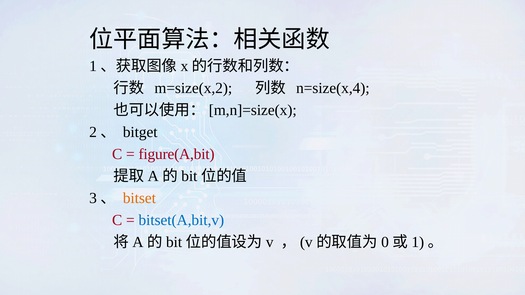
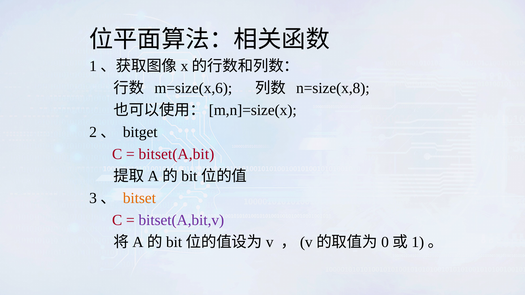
m=size(x,2: m=size(x,2 -> m=size(x,6
n=size(x,4: n=size(x,4 -> n=size(x,8
figure(A,bit: figure(A,bit -> bitset(A,bit
bitset(A,bit,v colour: blue -> purple
